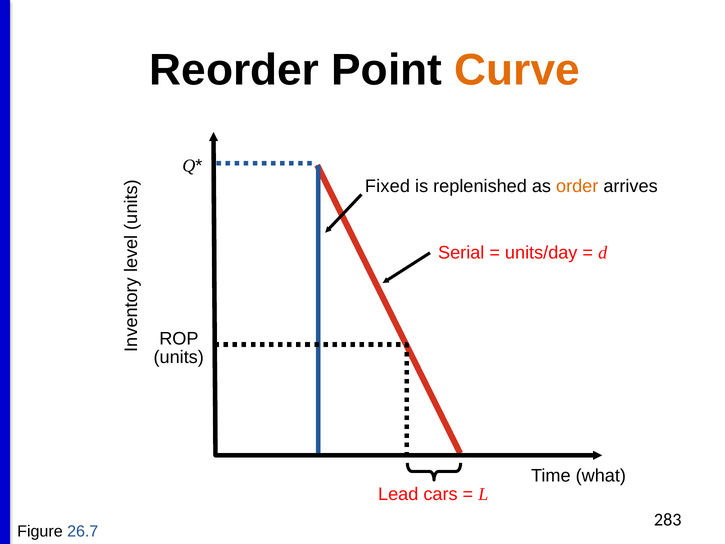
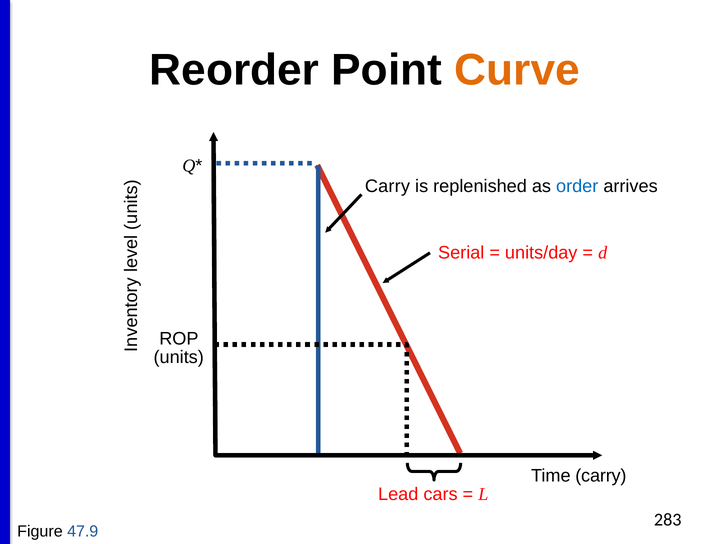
Fixed at (387, 186): Fixed -> Carry
order colour: orange -> blue
Time what: what -> carry
26.7: 26.7 -> 47.9
